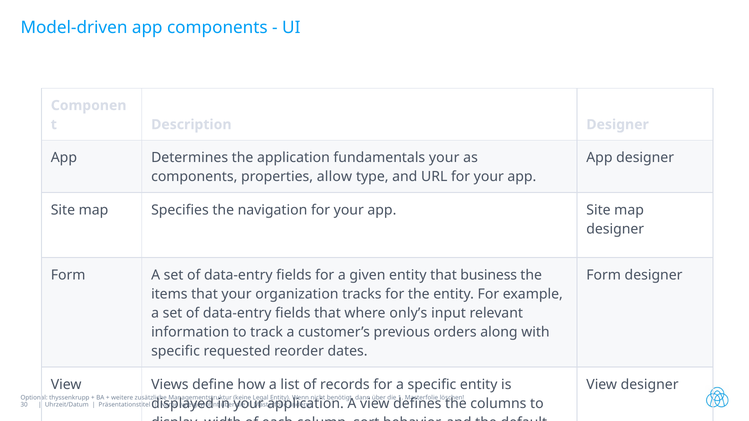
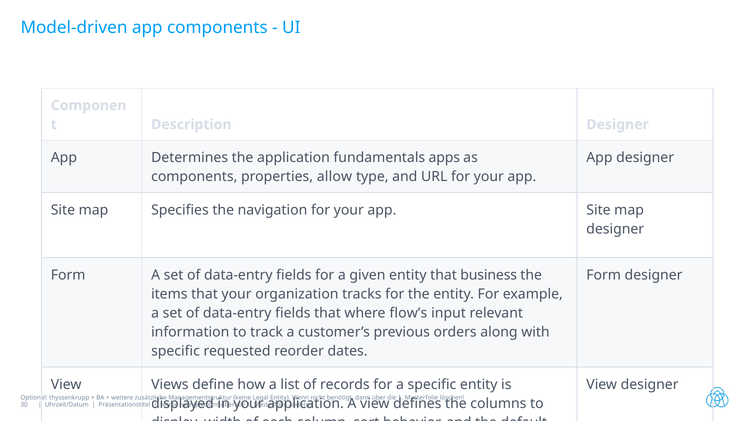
fundamentals your: your -> apps
only’s: only’s -> flow’s
